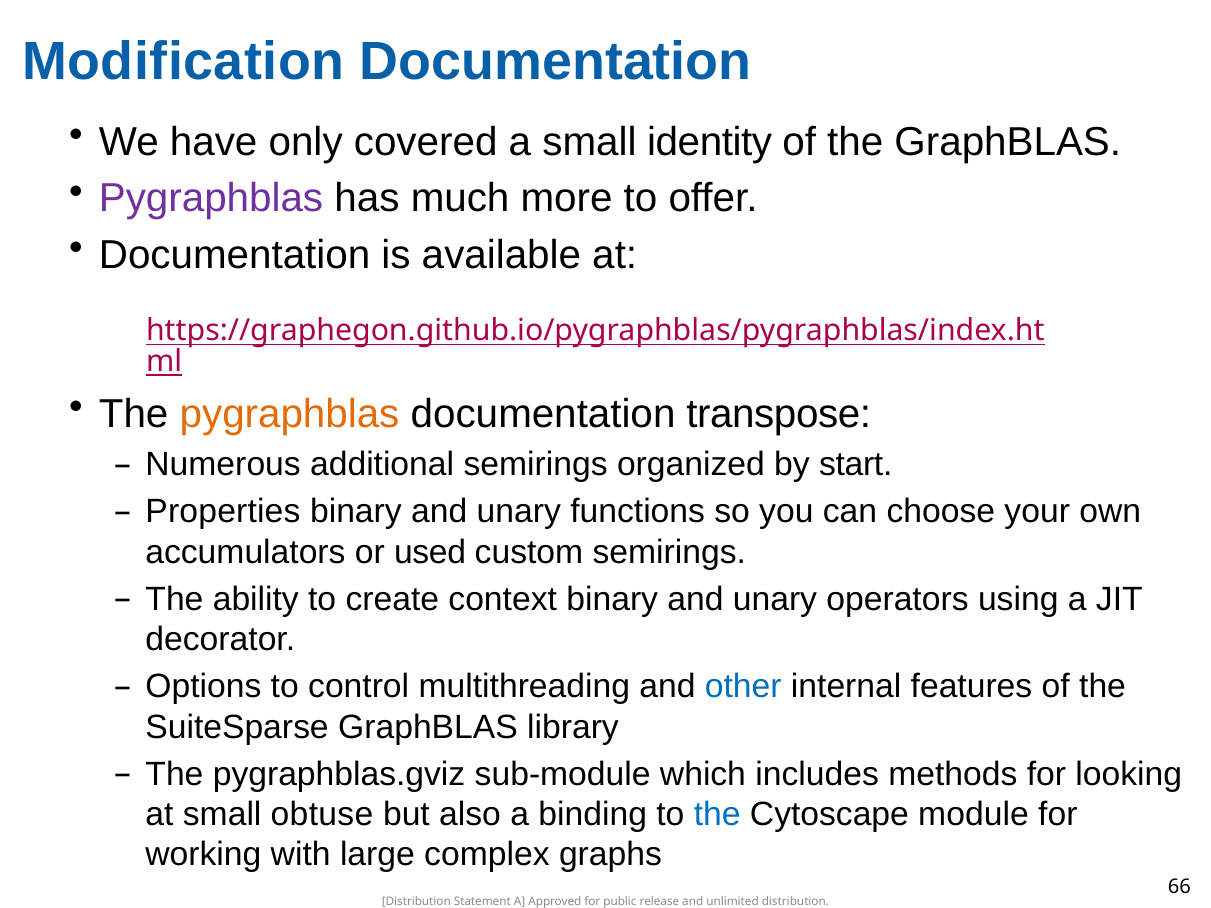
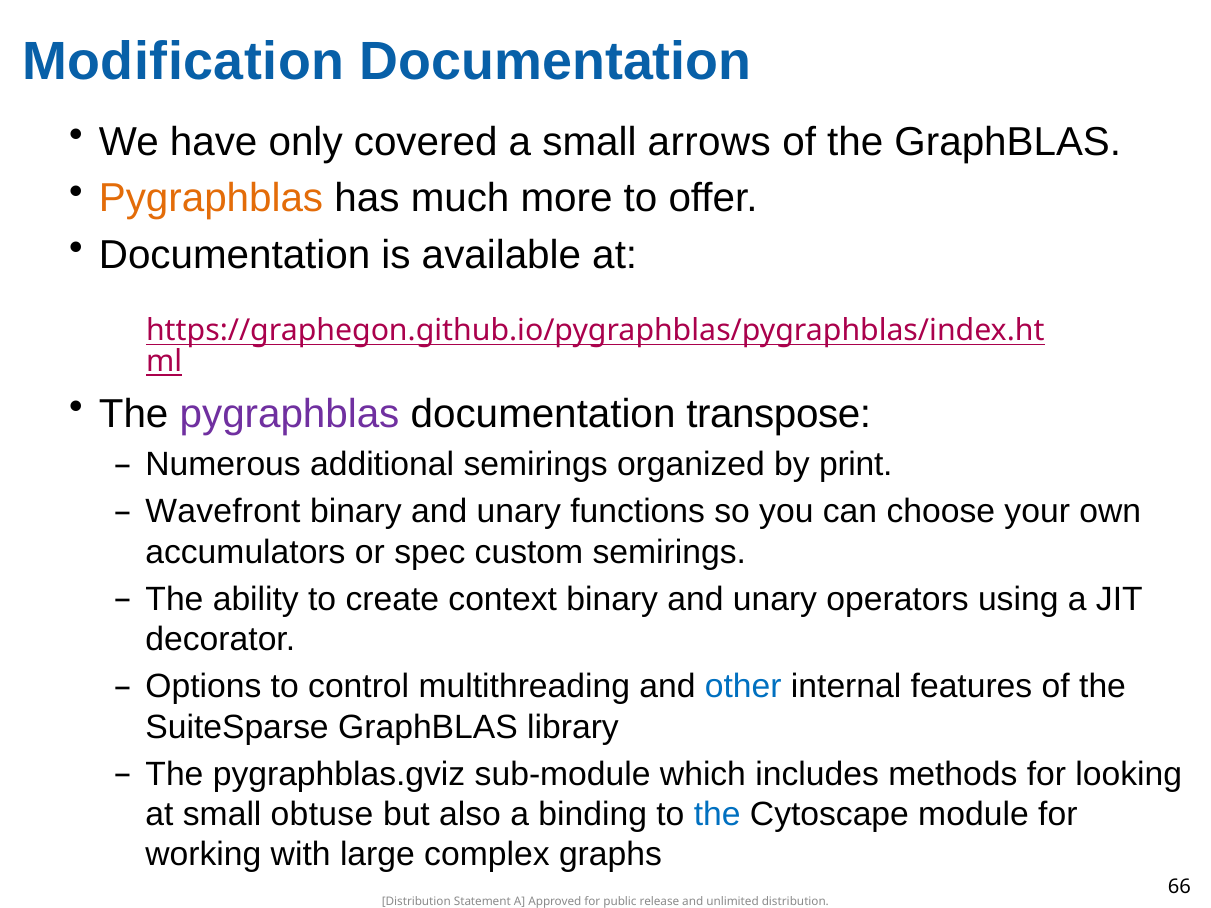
identity: identity -> arrows
Pygraphblas at (211, 199) colour: purple -> orange
pygraphblas at (290, 414) colour: orange -> purple
start: start -> print
Properties: Properties -> Wavefront
used: used -> spec
